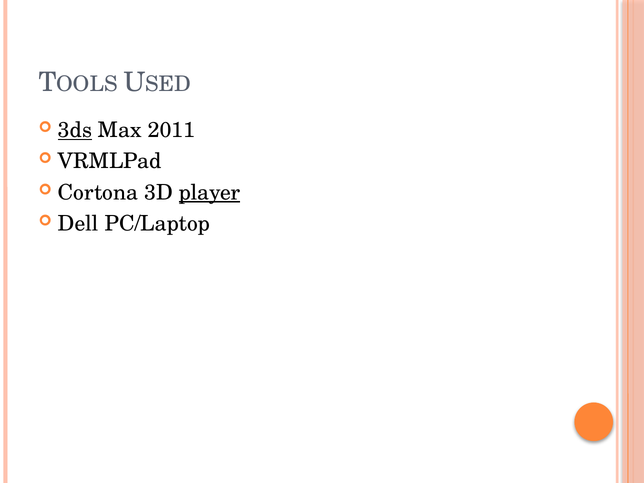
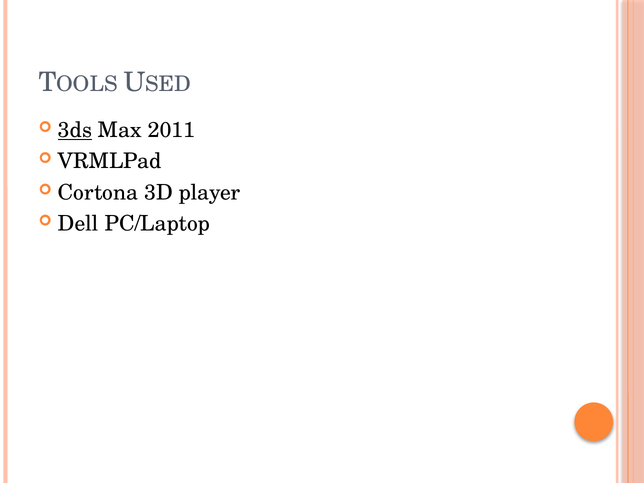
player underline: present -> none
